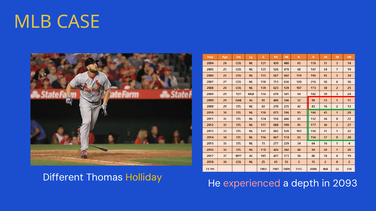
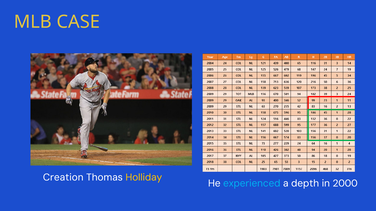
Different: Different -> Creation
experienced colour: pink -> light blue
2093: 2093 -> 2000
